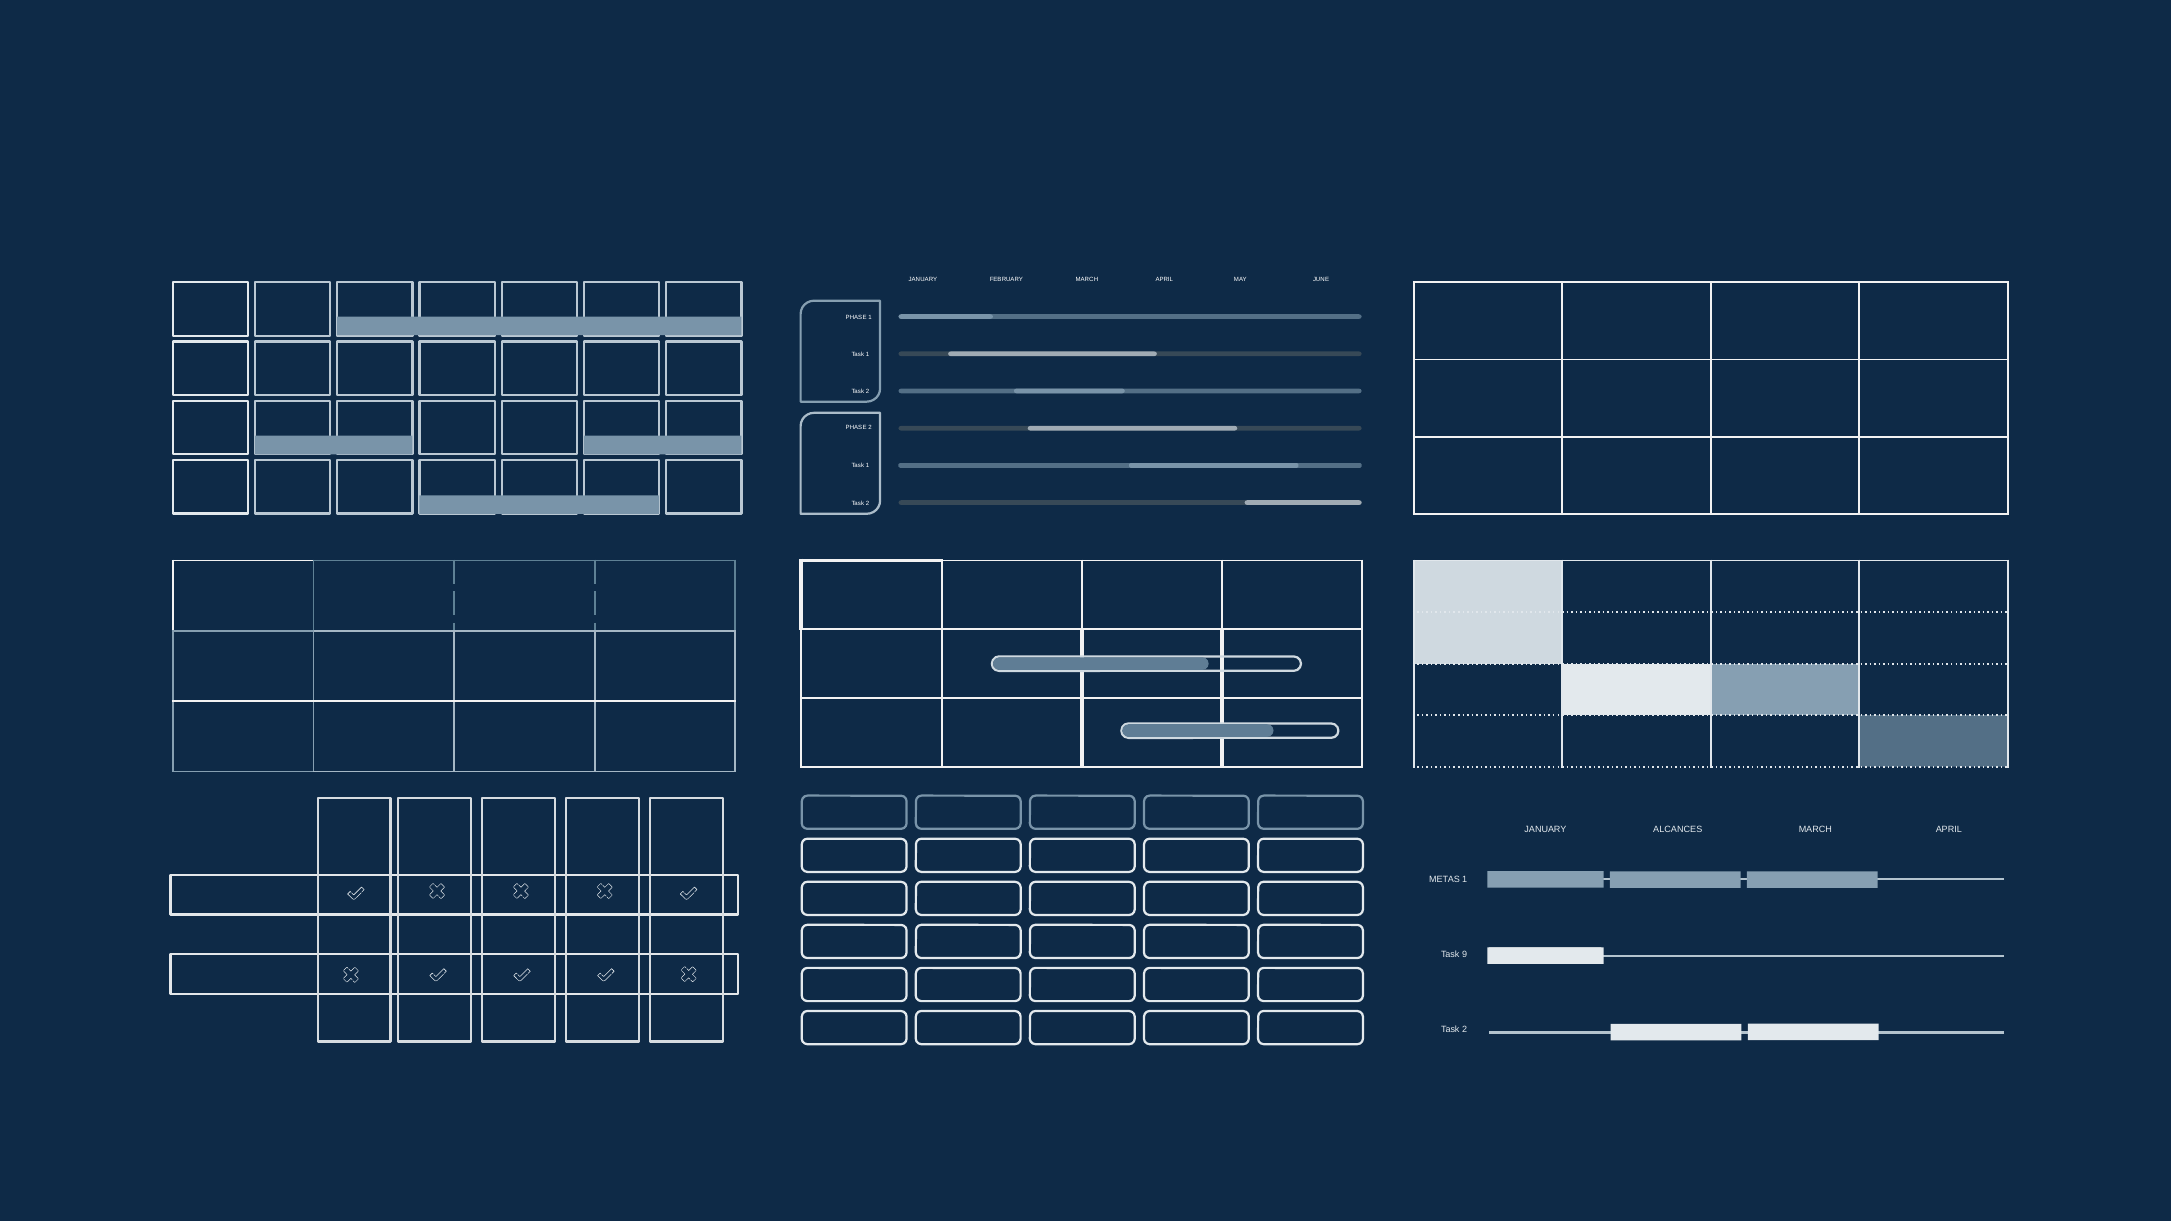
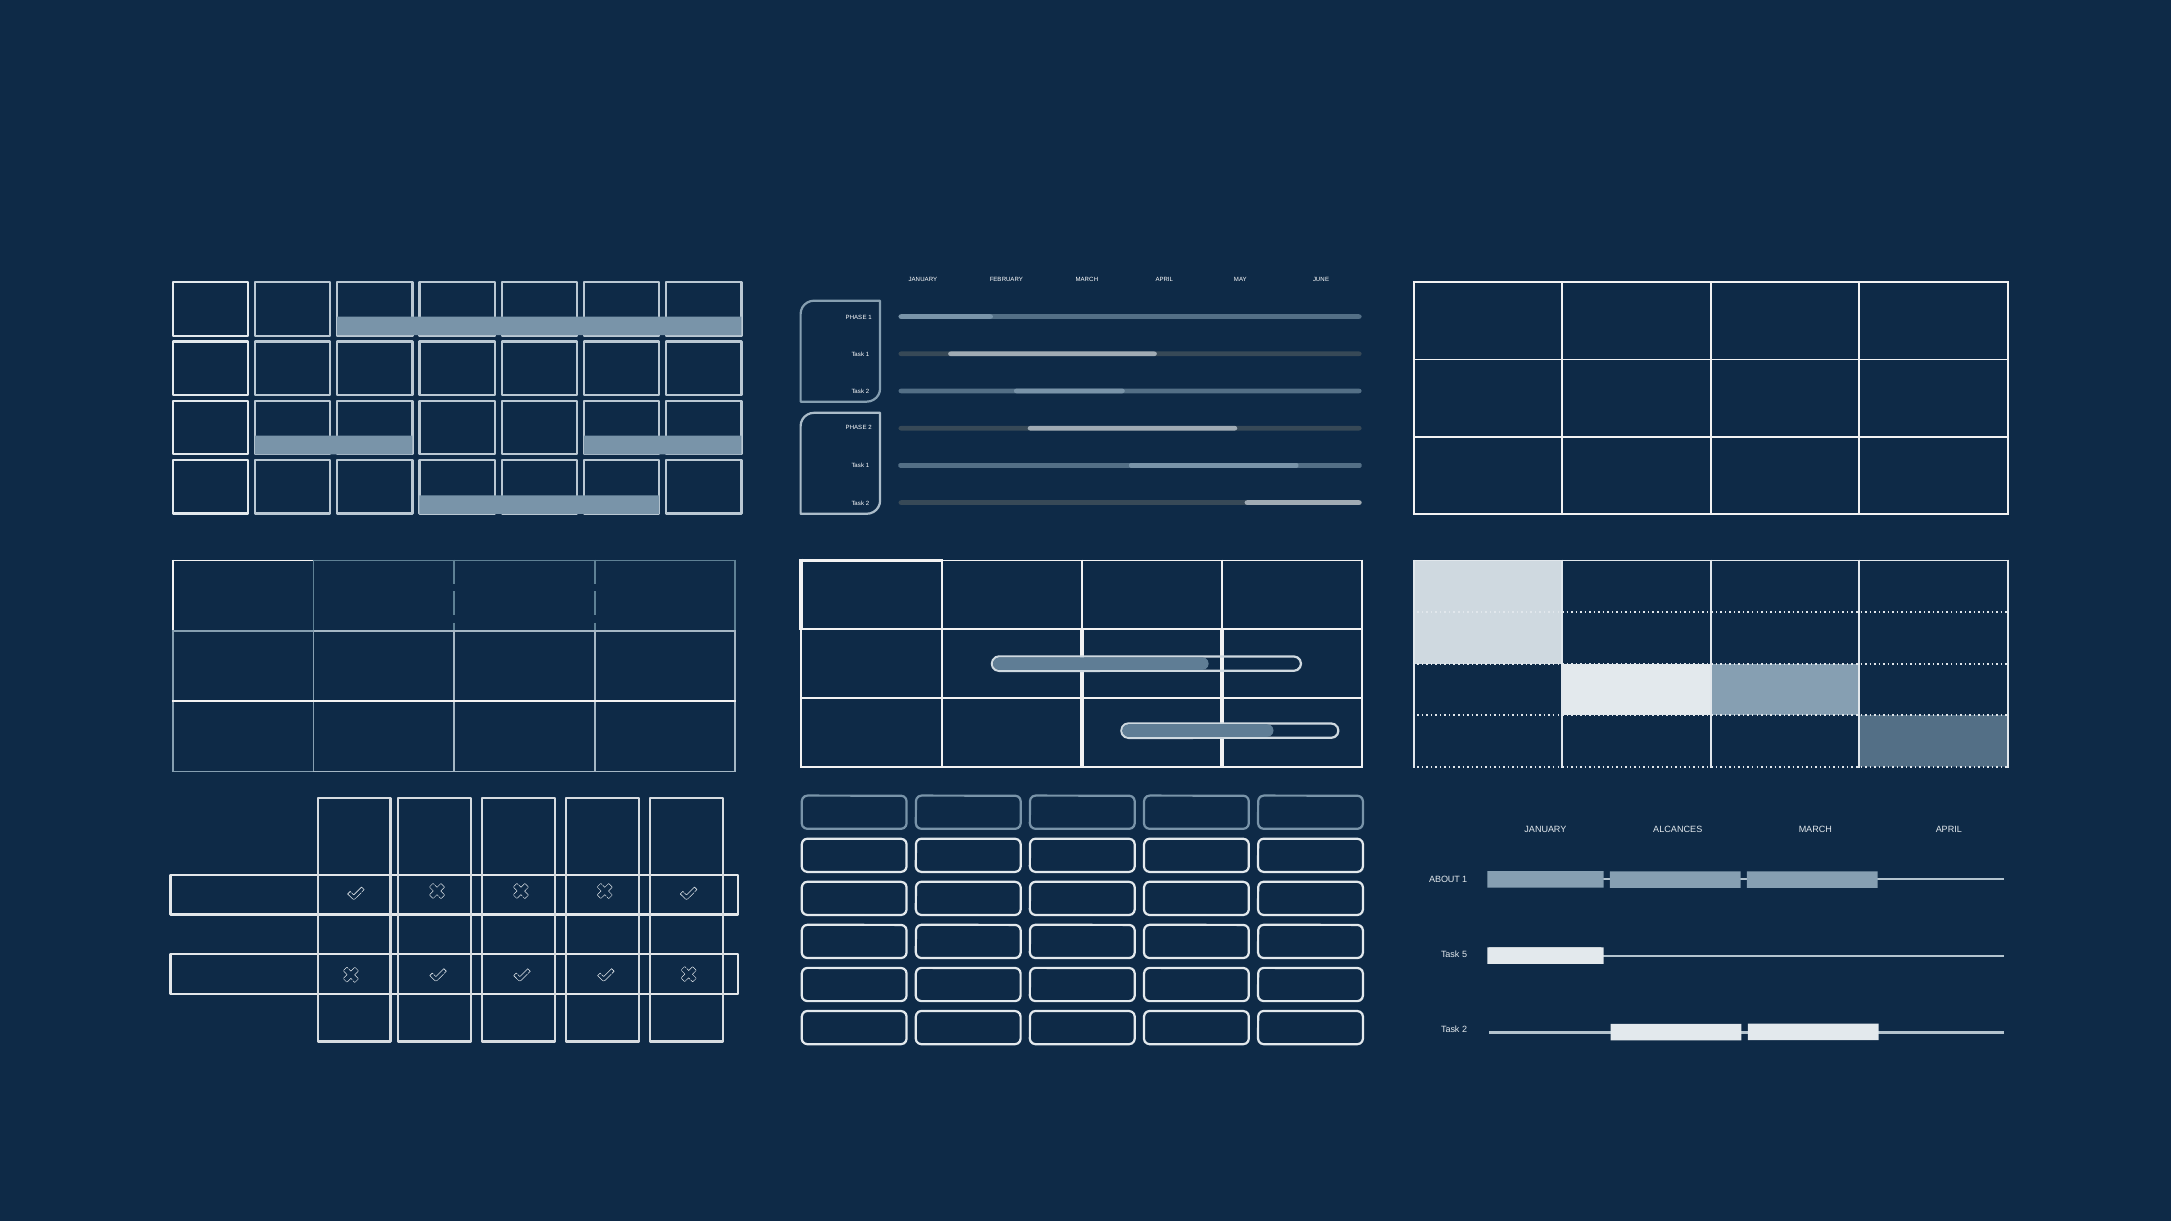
METAS: METAS -> ABOUT
9: 9 -> 5
